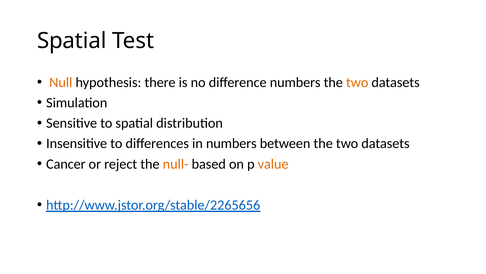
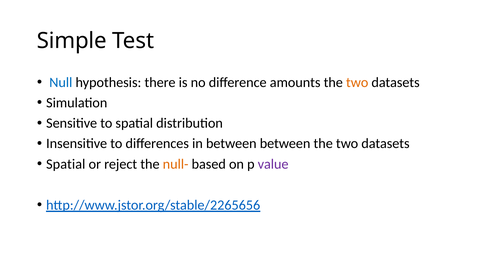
Spatial at (72, 41): Spatial -> Simple
Null colour: orange -> blue
difference numbers: numbers -> amounts
in numbers: numbers -> between
Cancer at (66, 164): Cancer -> Spatial
value colour: orange -> purple
